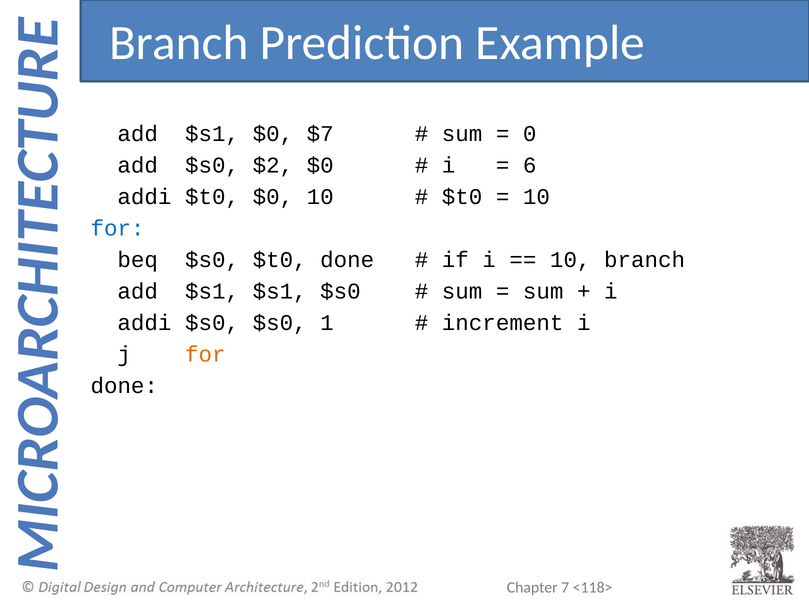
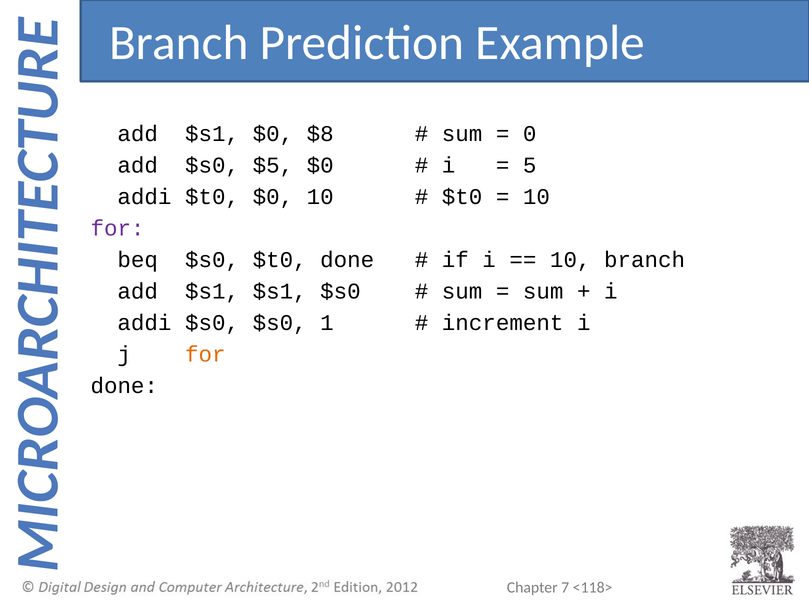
$7: $7 -> $8
$2: $2 -> $5
6: 6 -> 5
for at (118, 228) colour: blue -> purple
